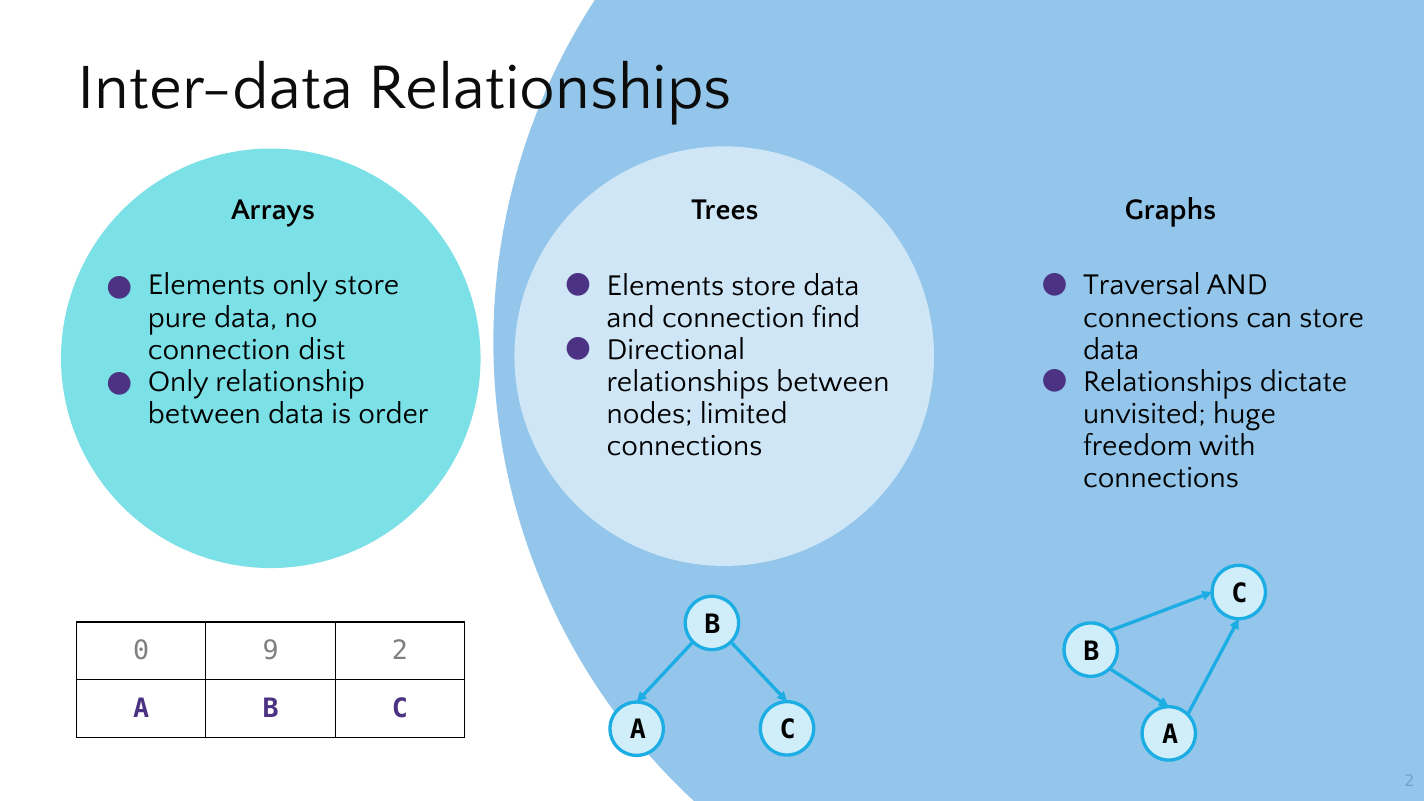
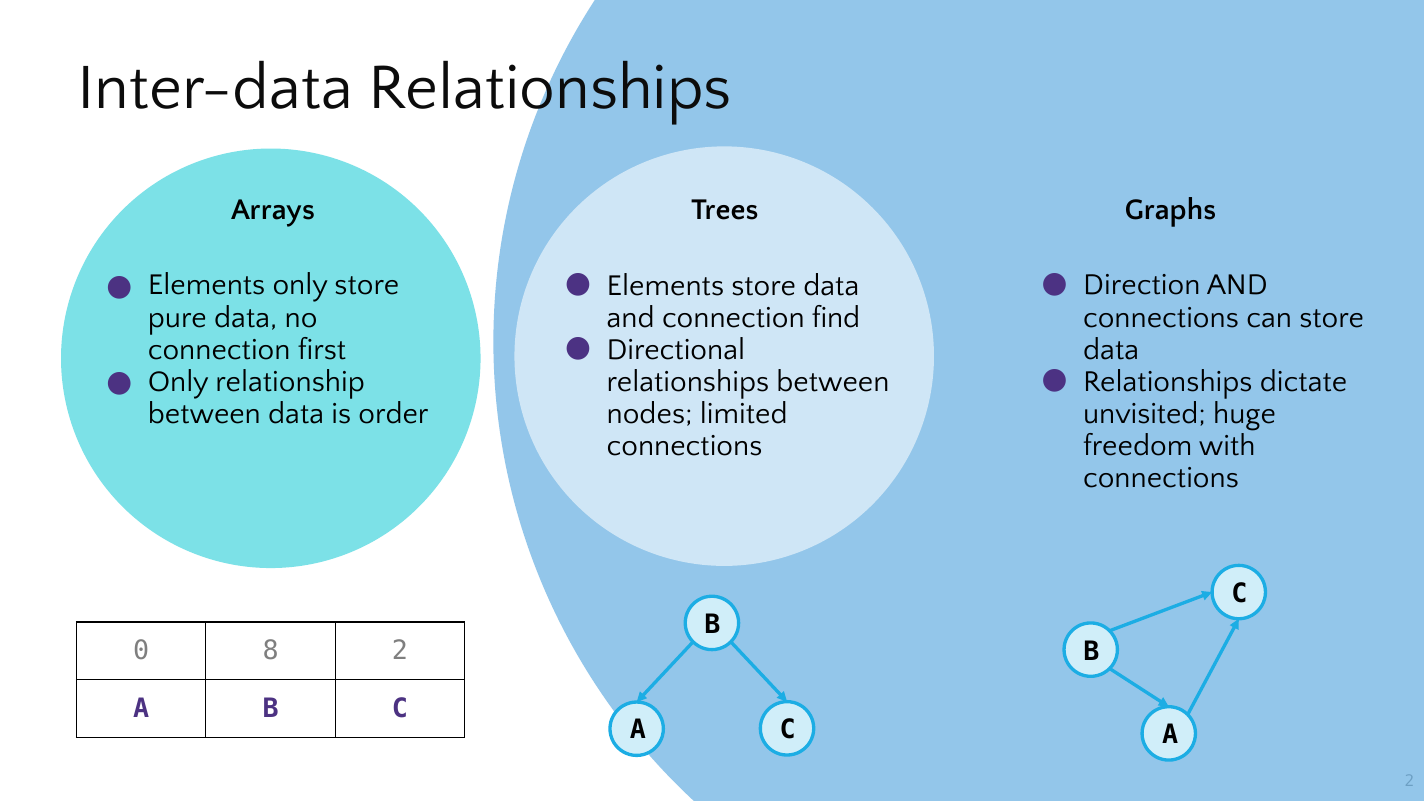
Traversal: Traversal -> Direction
dist: dist -> first
9: 9 -> 8
